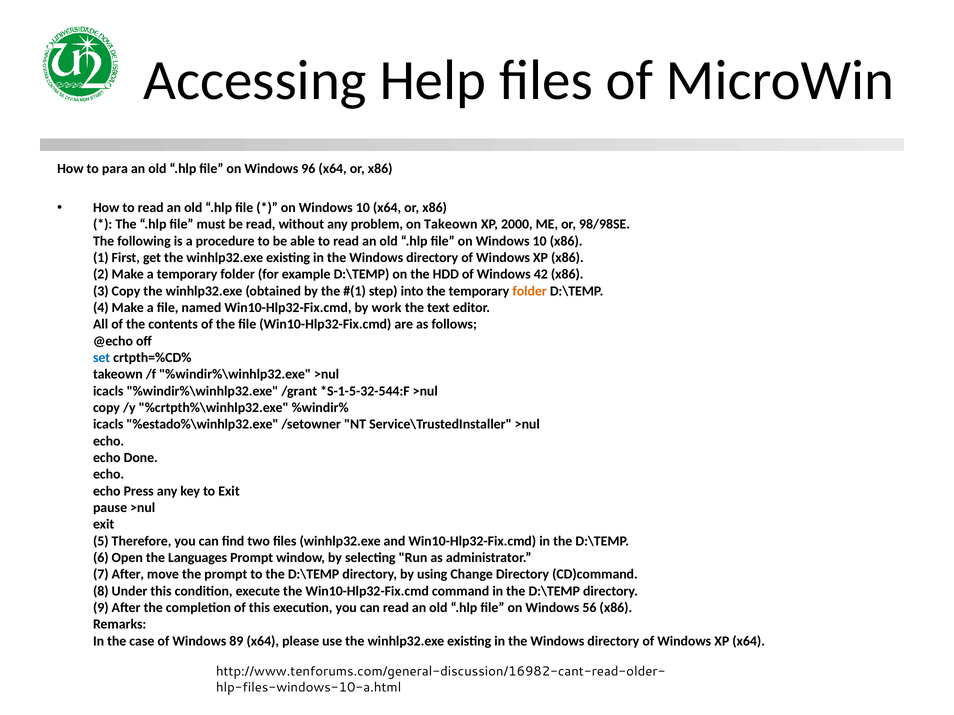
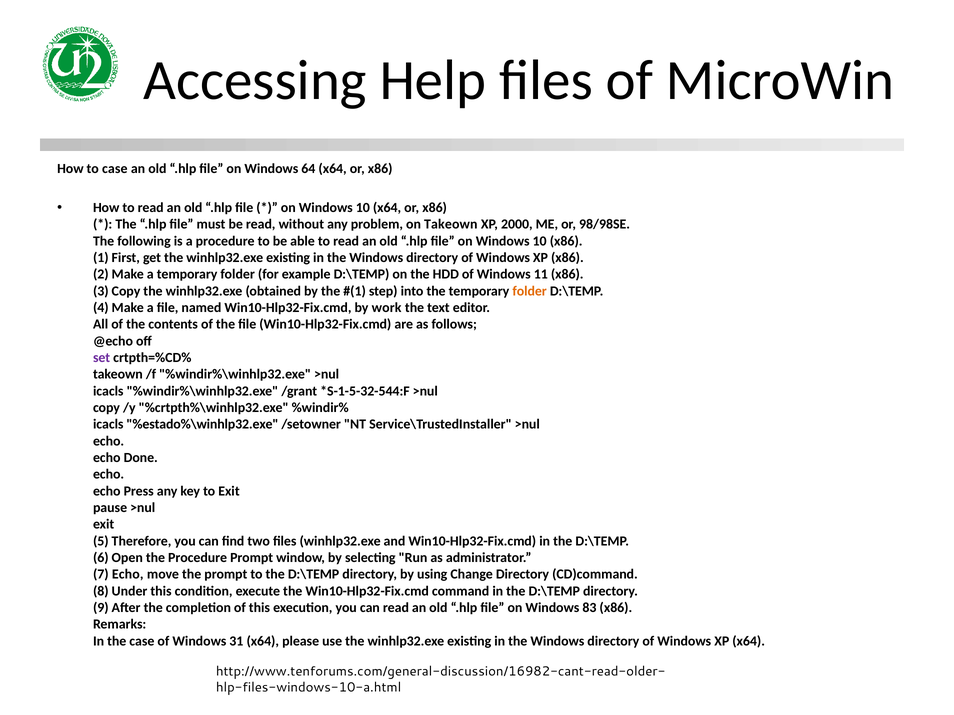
to para: para -> case
96: 96 -> 64
42: 42 -> 11
set colour: blue -> purple
the Languages: Languages -> Procedure
7 After: After -> Echo
56: 56 -> 83
89: 89 -> 31
